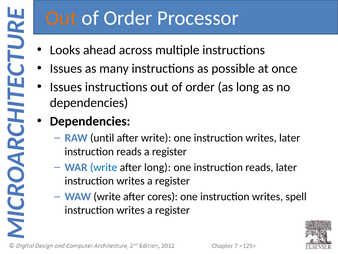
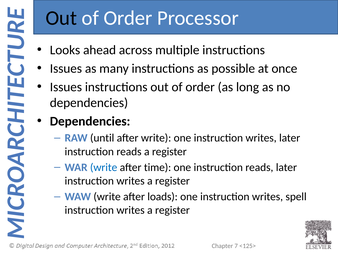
Out at (61, 18) colour: orange -> black
after long: long -> time
cores: cores -> loads
